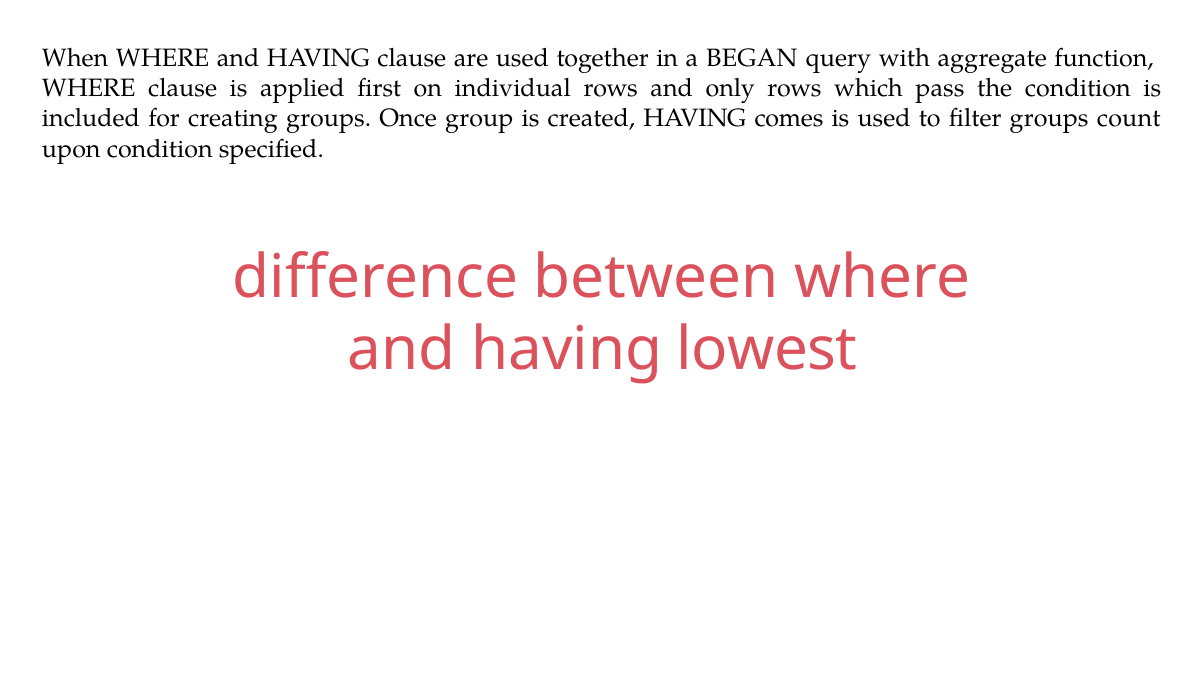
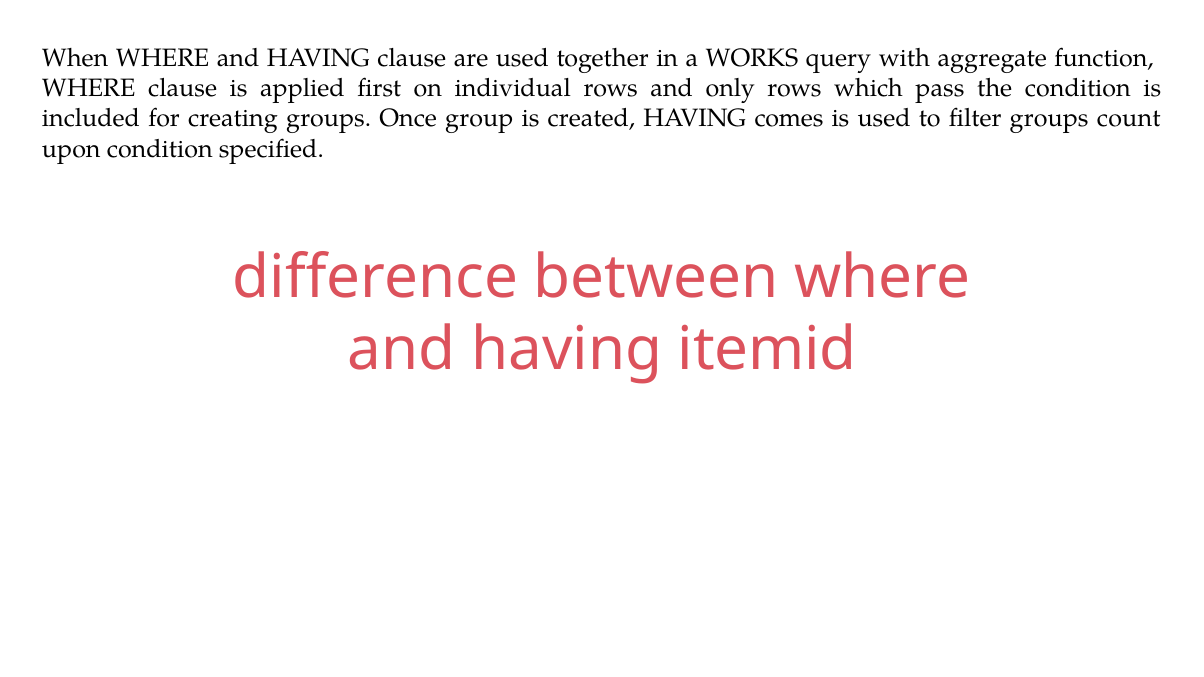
BEGAN: BEGAN -> WORKS
lowest: lowest -> itemid
